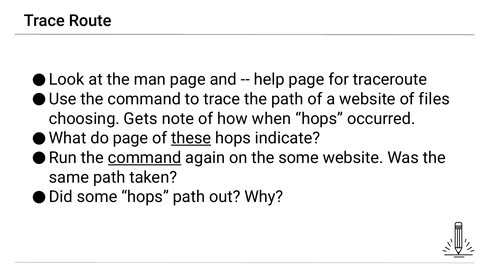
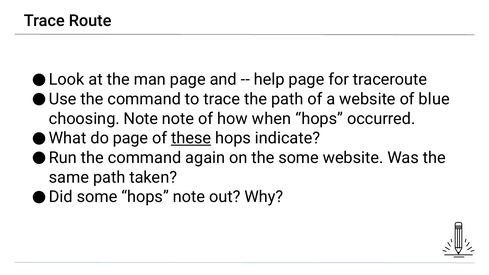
files: files -> blue
choosing Gets: Gets -> Note
command at (145, 158) underline: present -> none
hops path: path -> note
